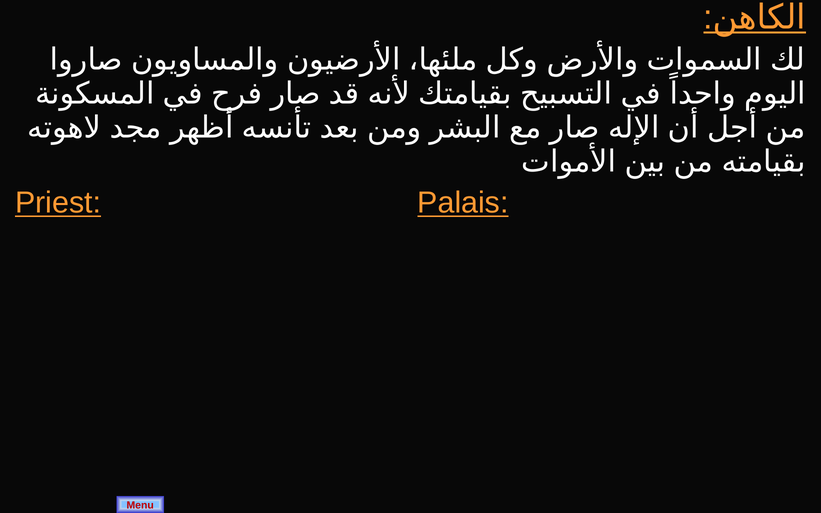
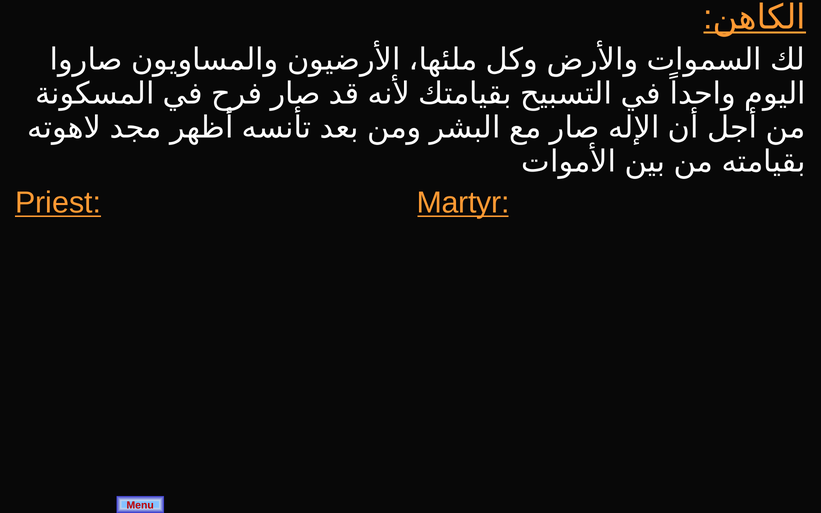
Palais: Palais -> Martyr
